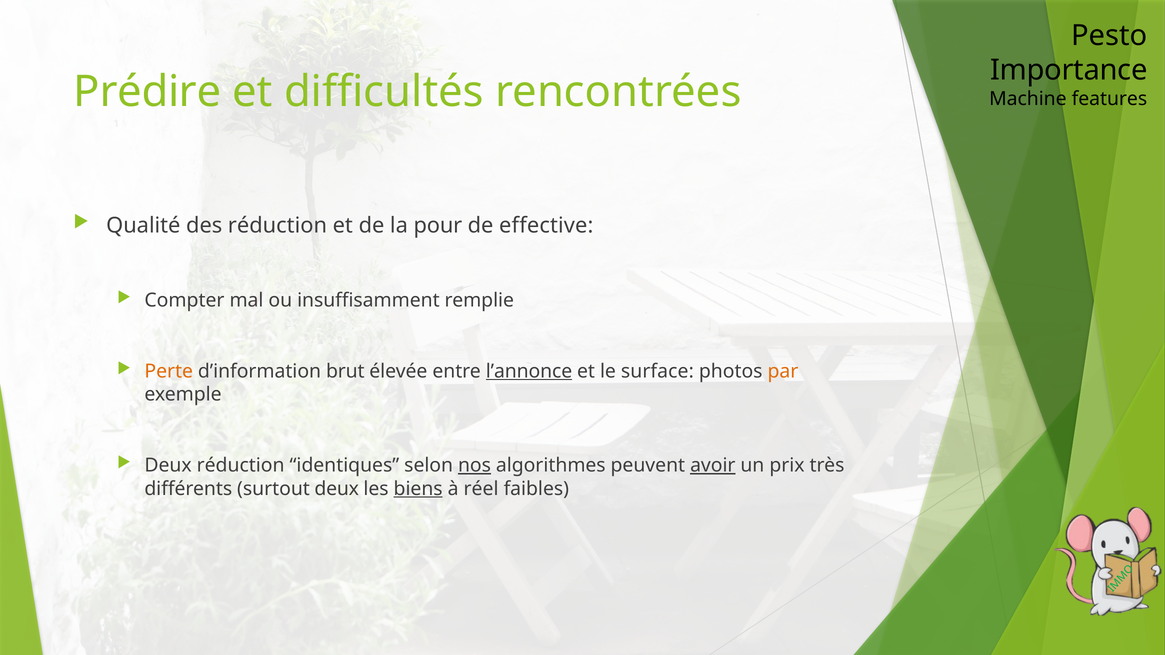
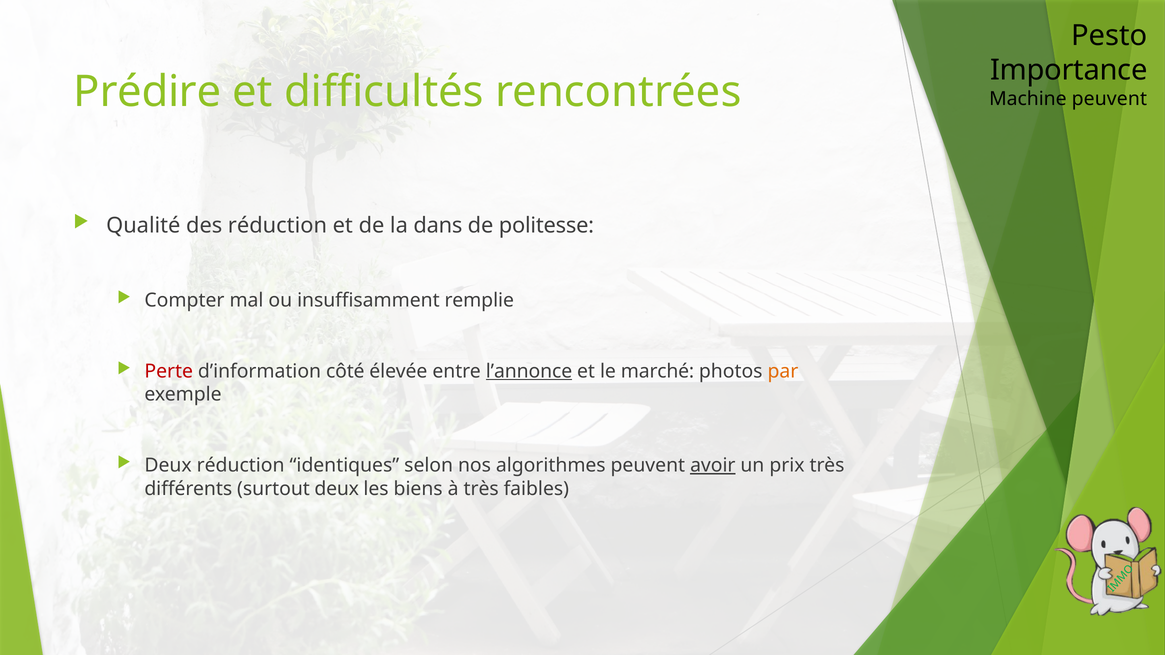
Machine features: features -> peuvent
pour: pour -> dans
effective: effective -> politesse
Perte colour: orange -> red
brut: brut -> côté
surface: surface -> marché
nos underline: present -> none
biens underline: present -> none
à réel: réel -> très
